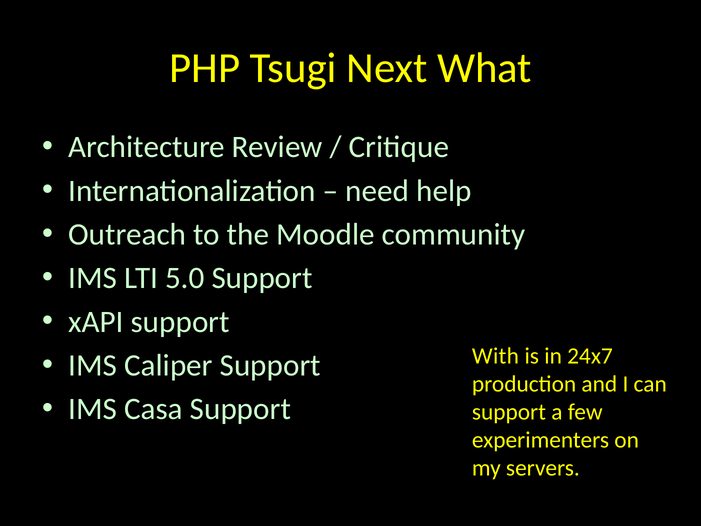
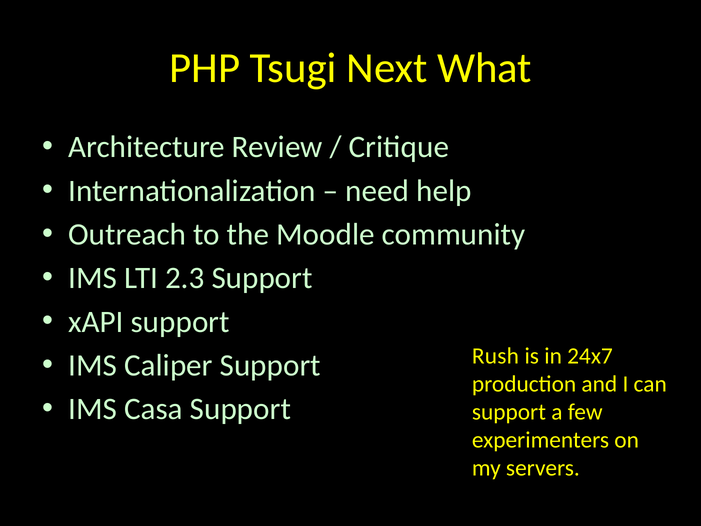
5.0: 5.0 -> 2.3
With: With -> Rush
